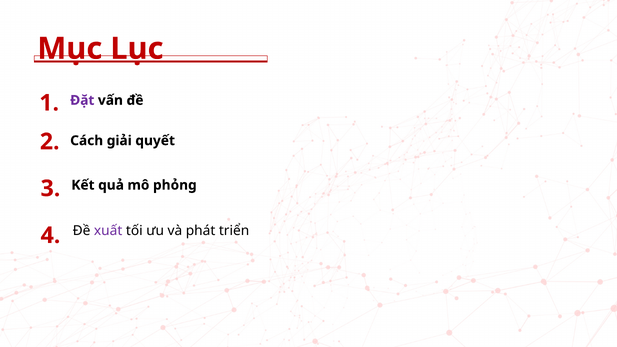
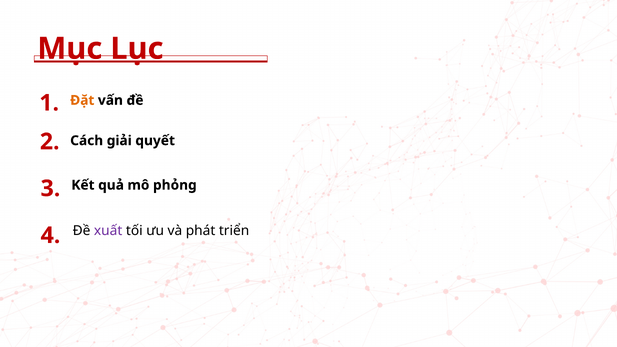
Đặt colour: purple -> orange
